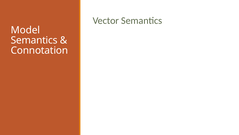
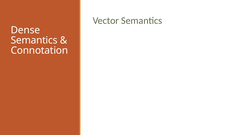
Model: Model -> Dense
